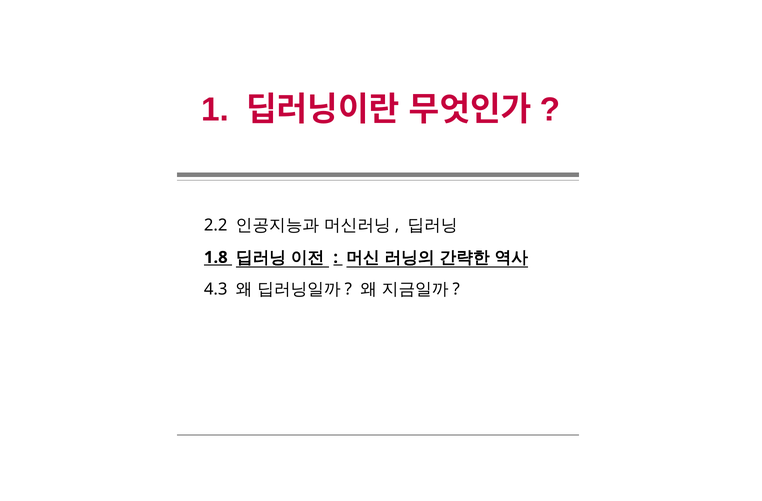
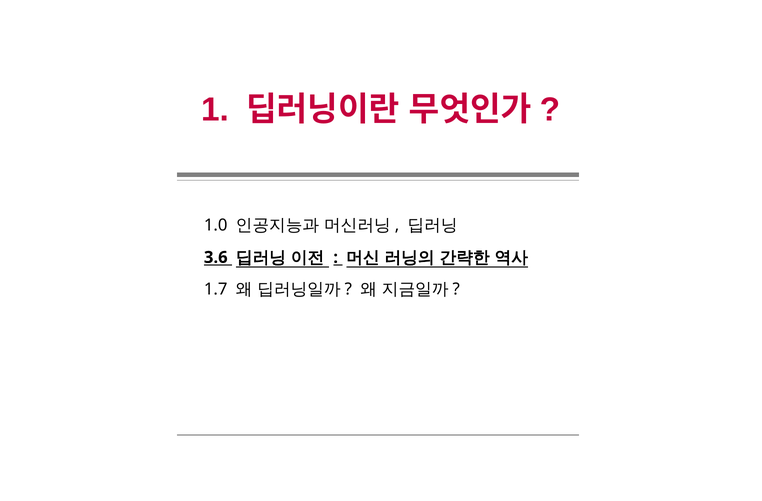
2.2: 2.2 -> 1.0
1.8: 1.8 -> 3.6
4.3: 4.3 -> 1.7
